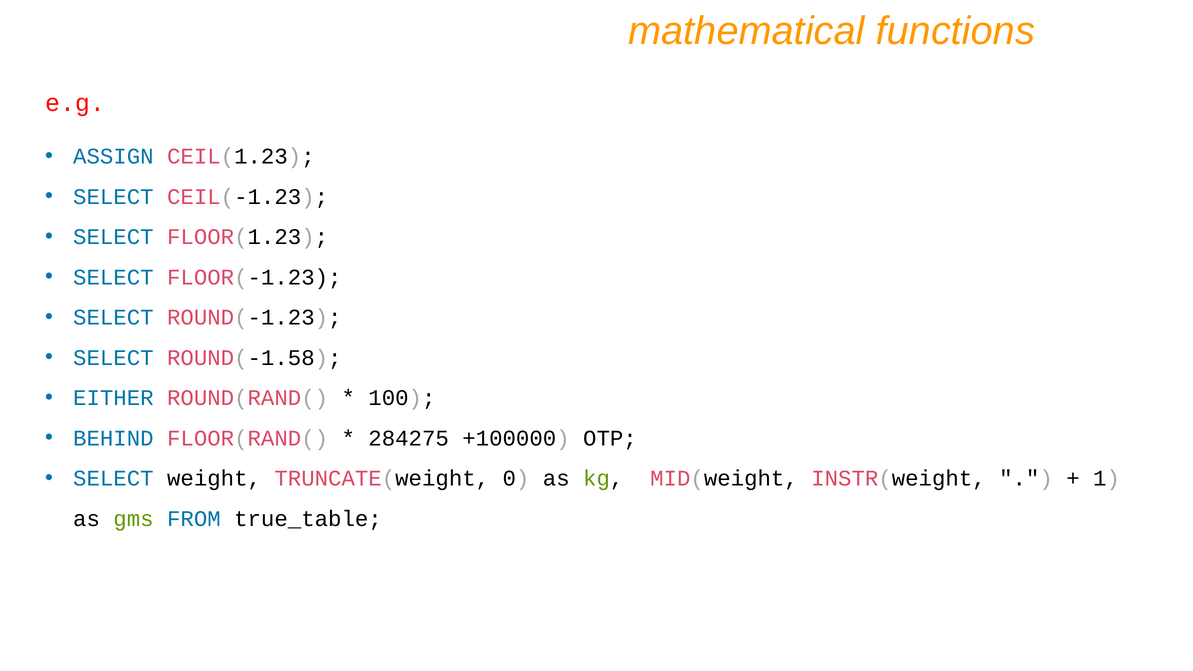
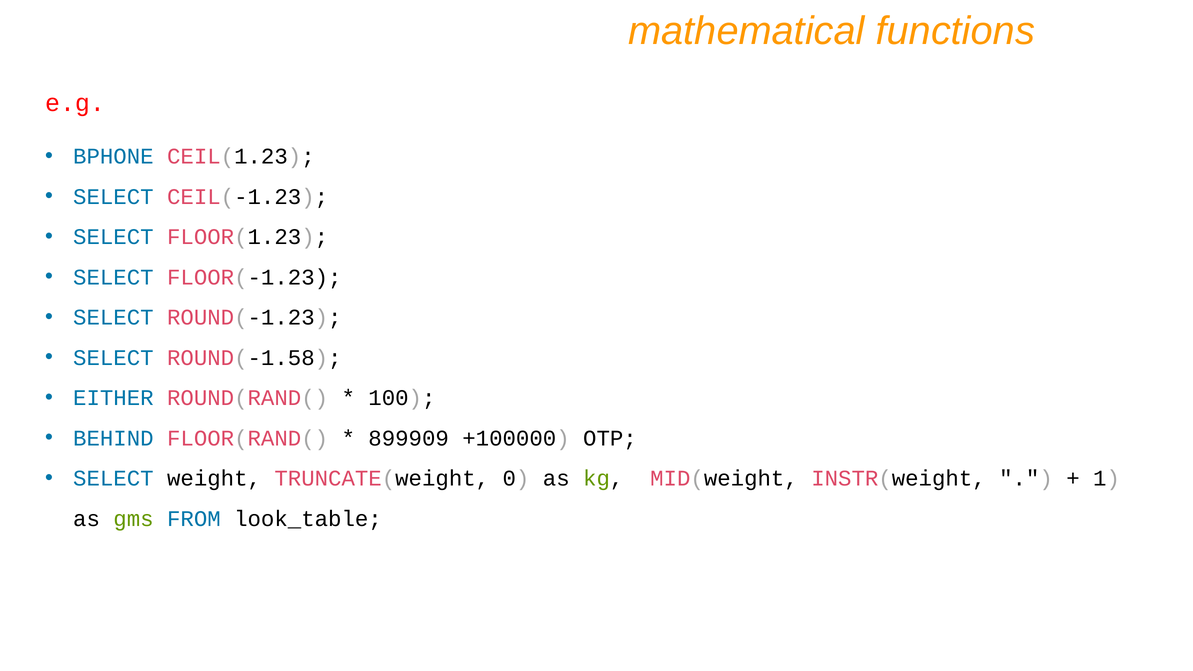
ASSIGN: ASSIGN -> BPHONE
284275: 284275 -> 899909
true_table: true_table -> look_table
